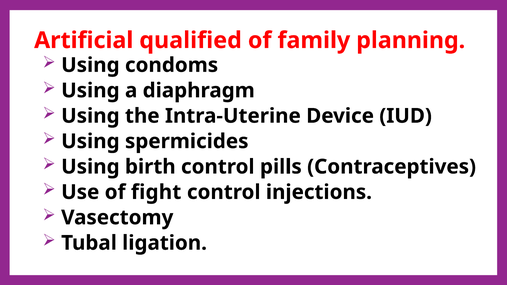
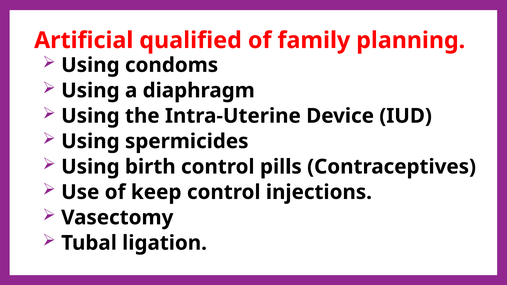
fight: fight -> keep
